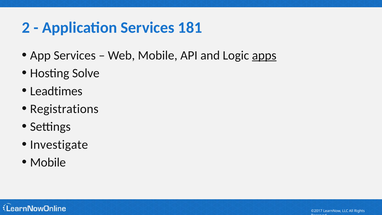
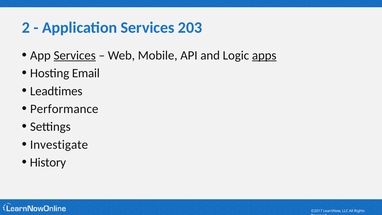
181: 181 -> 203
Services at (75, 55) underline: none -> present
Solve: Solve -> Email
Registrations: Registrations -> Performance
Mobile at (48, 162): Mobile -> History
